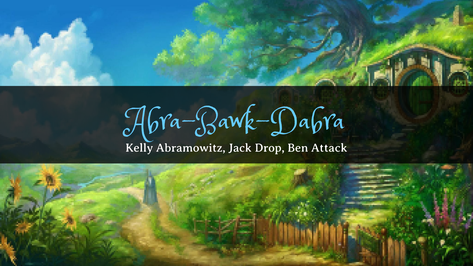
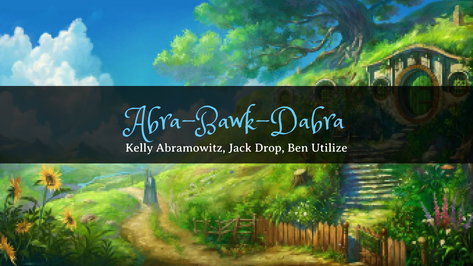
Attack: Attack -> Utilize
